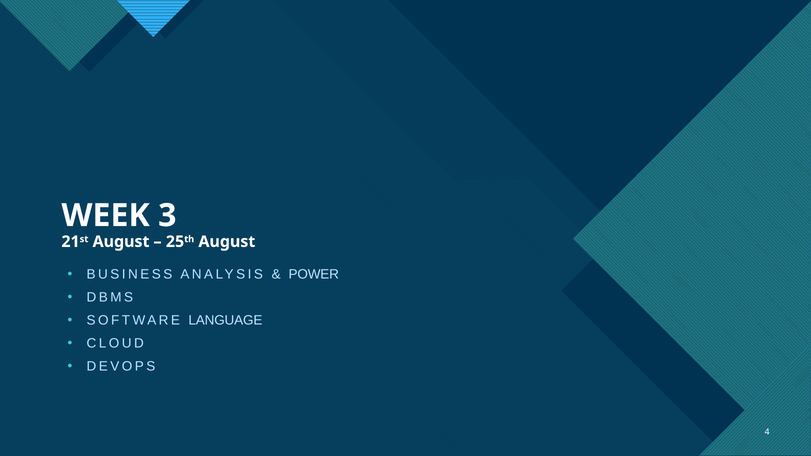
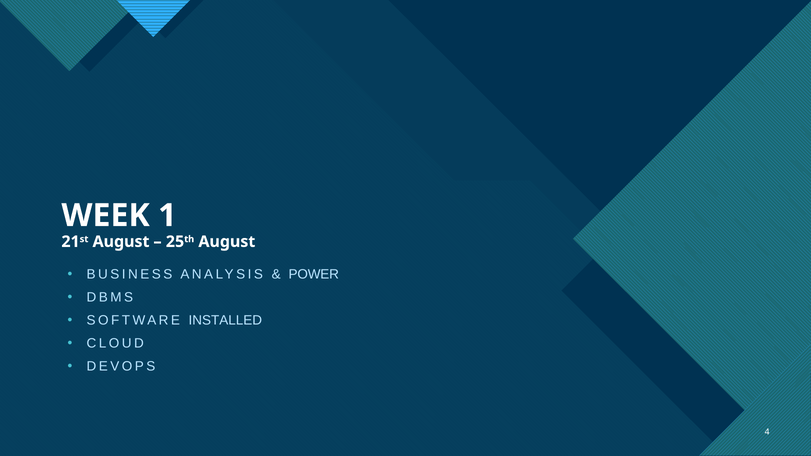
3: 3 -> 1
LANGUAGE: LANGUAGE -> INSTALLED
